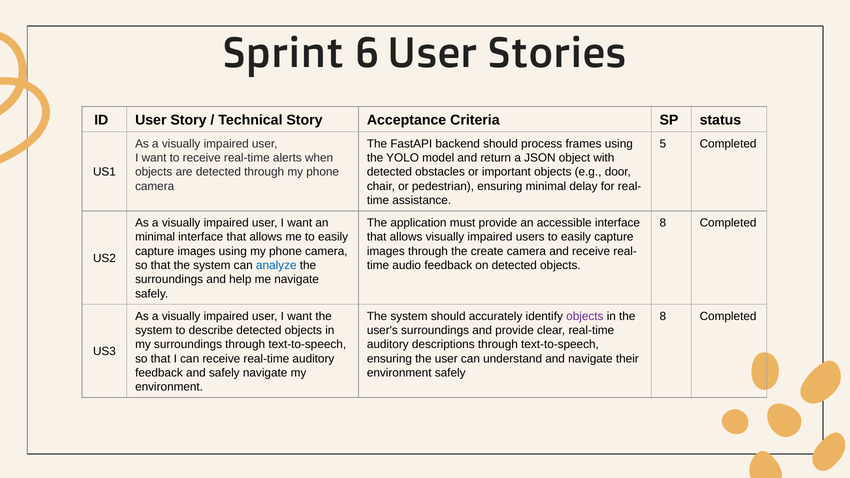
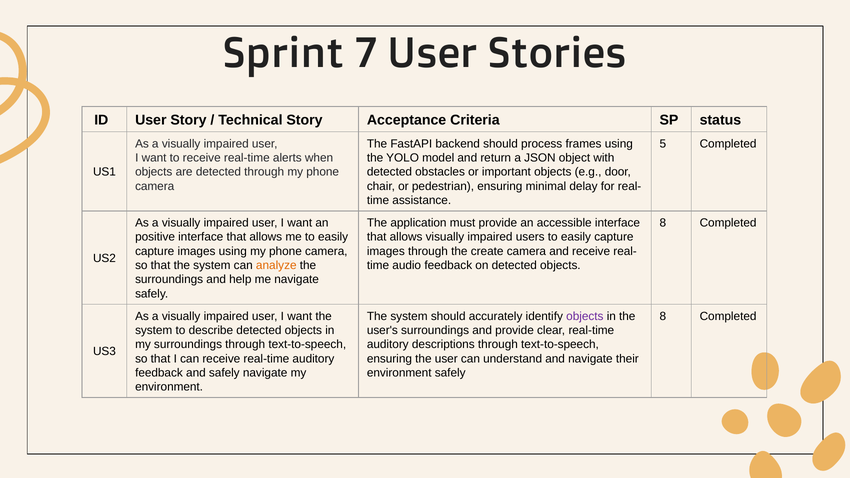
6: 6 -> 7
minimal at (155, 237): minimal -> positive
analyze colour: blue -> orange
